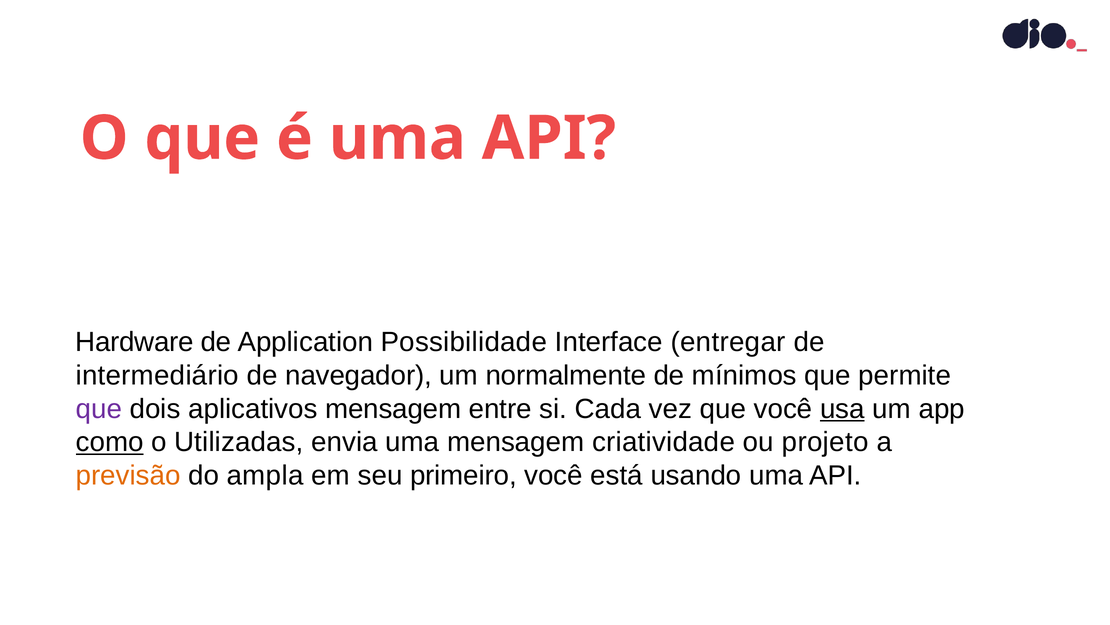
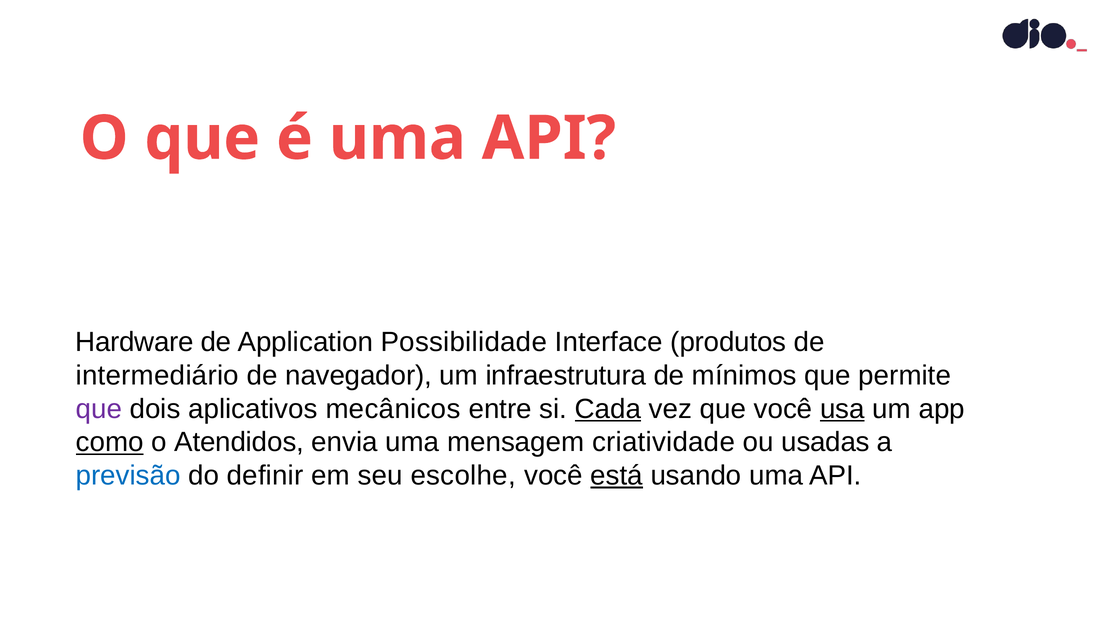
entregar: entregar -> produtos
normalmente: normalmente -> infraestrutura
aplicativos mensagem: mensagem -> mecânicos
Cada underline: none -> present
Utilizadas: Utilizadas -> Atendidos
projeto: projeto -> usadas
previsão colour: orange -> blue
ampla: ampla -> definir
primeiro: primeiro -> escolhe
está underline: none -> present
